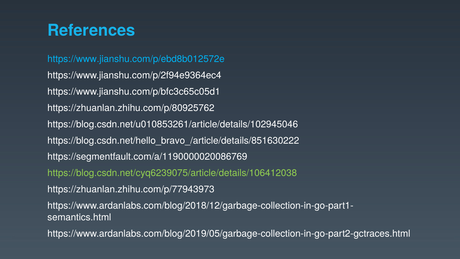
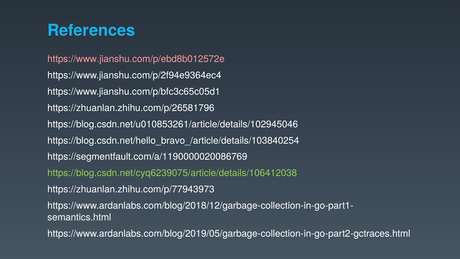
https://www.jianshu.com/p/ebd8b012572e colour: light blue -> pink
https://zhuanlan.zhihu.com/p/80925762: https://zhuanlan.zhihu.com/p/80925762 -> https://zhuanlan.zhihu.com/p/26581796
https://blog.csdn.net/hello_bravo_/article/details/851630222: https://blog.csdn.net/hello_bravo_/article/details/851630222 -> https://blog.csdn.net/hello_bravo_/article/details/103840254
